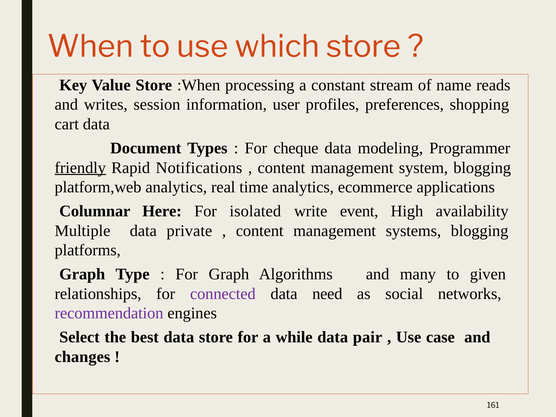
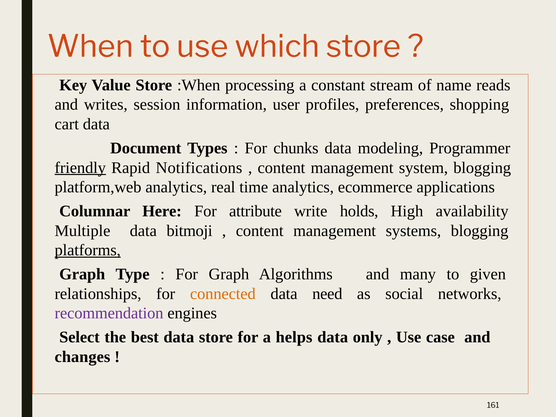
cheque: cheque -> chunks
isolated: isolated -> attribute
event: event -> holds
private: private -> bitmoji
platforms underline: none -> present
connected colour: purple -> orange
while: while -> helps
pair: pair -> only
